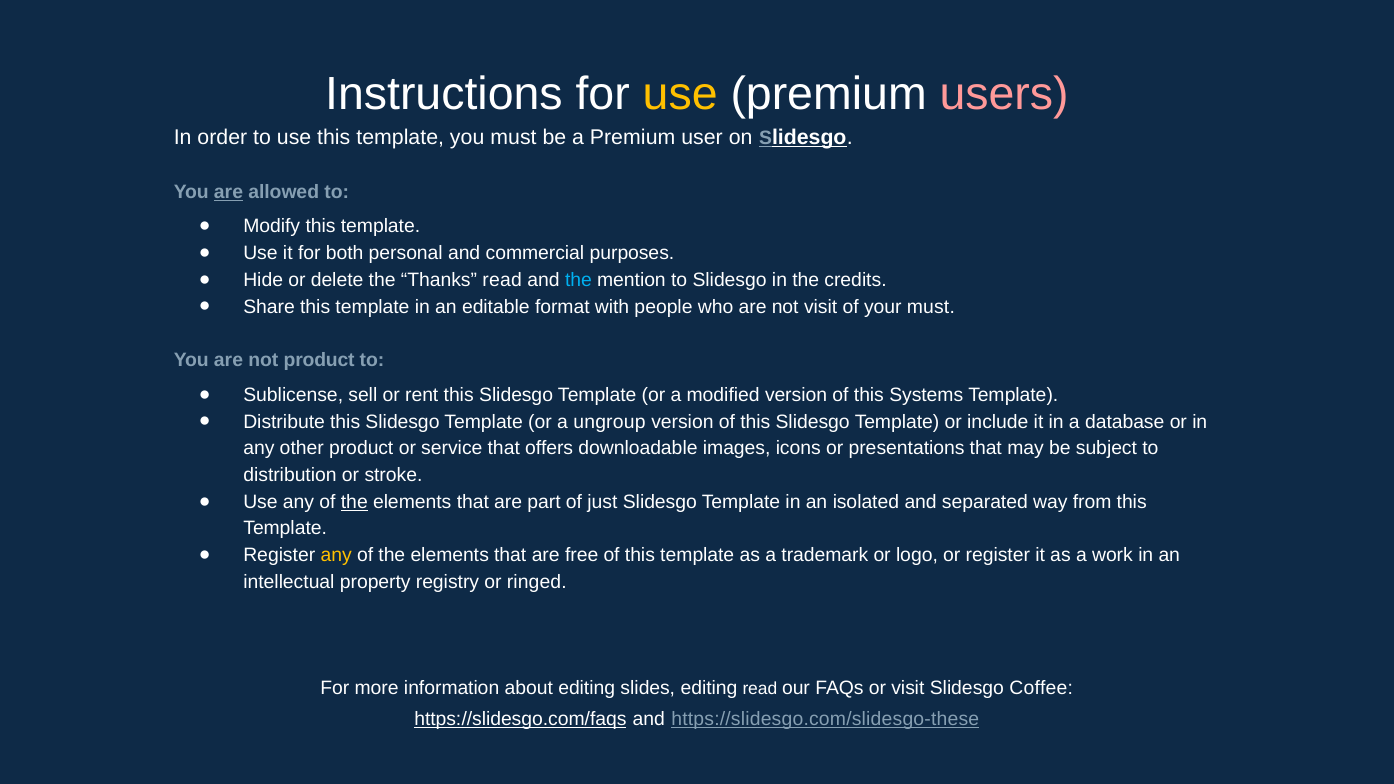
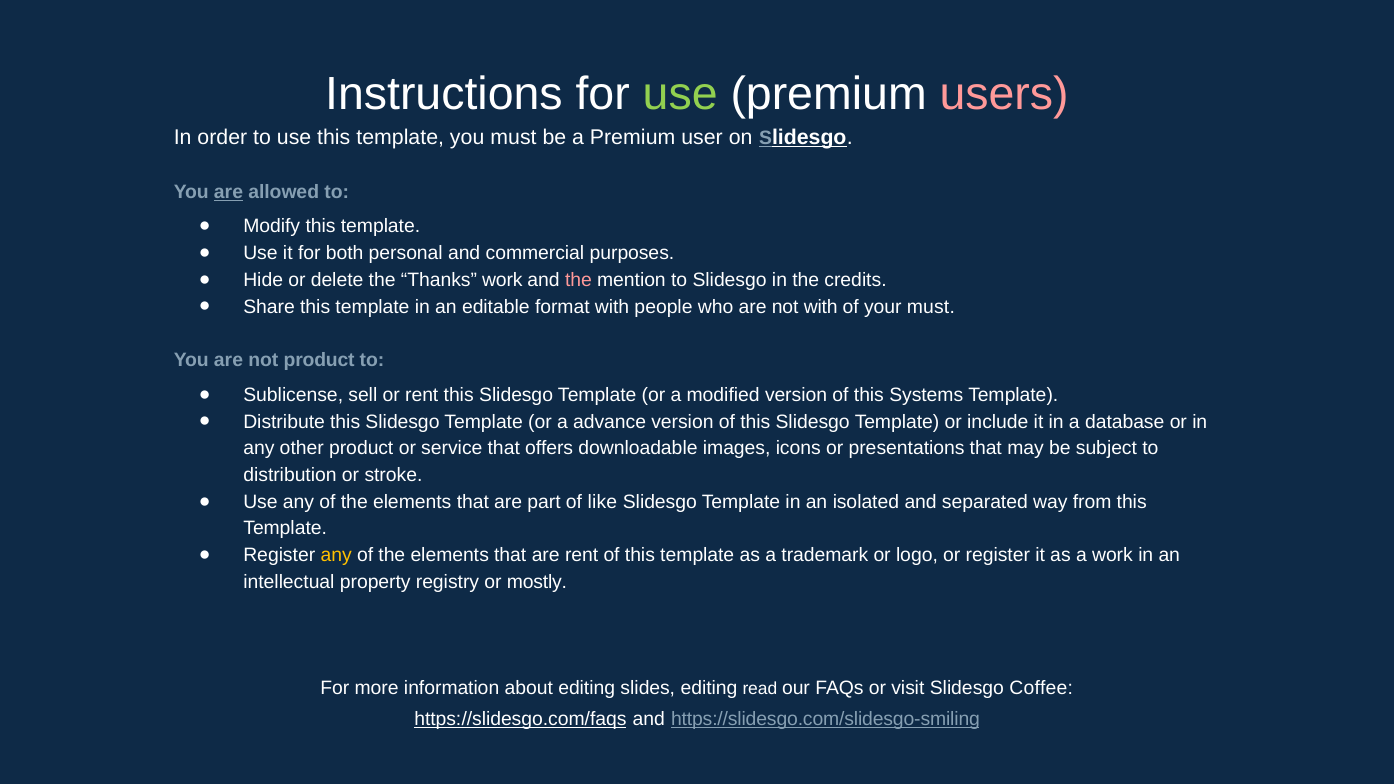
use at (680, 94) colour: yellow -> light green
Thanks read: read -> work
the at (578, 280) colour: light blue -> pink
not visit: visit -> with
ungroup: ungroup -> advance
the at (354, 502) underline: present -> none
just: just -> like
are free: free -> rent
ringed: ringed -> mostly
https://slidesgo.com/slidesgo-these: https://slidesgo.com/slidesgo-these -> https://slidesgo.com/slidesgo-smiling
